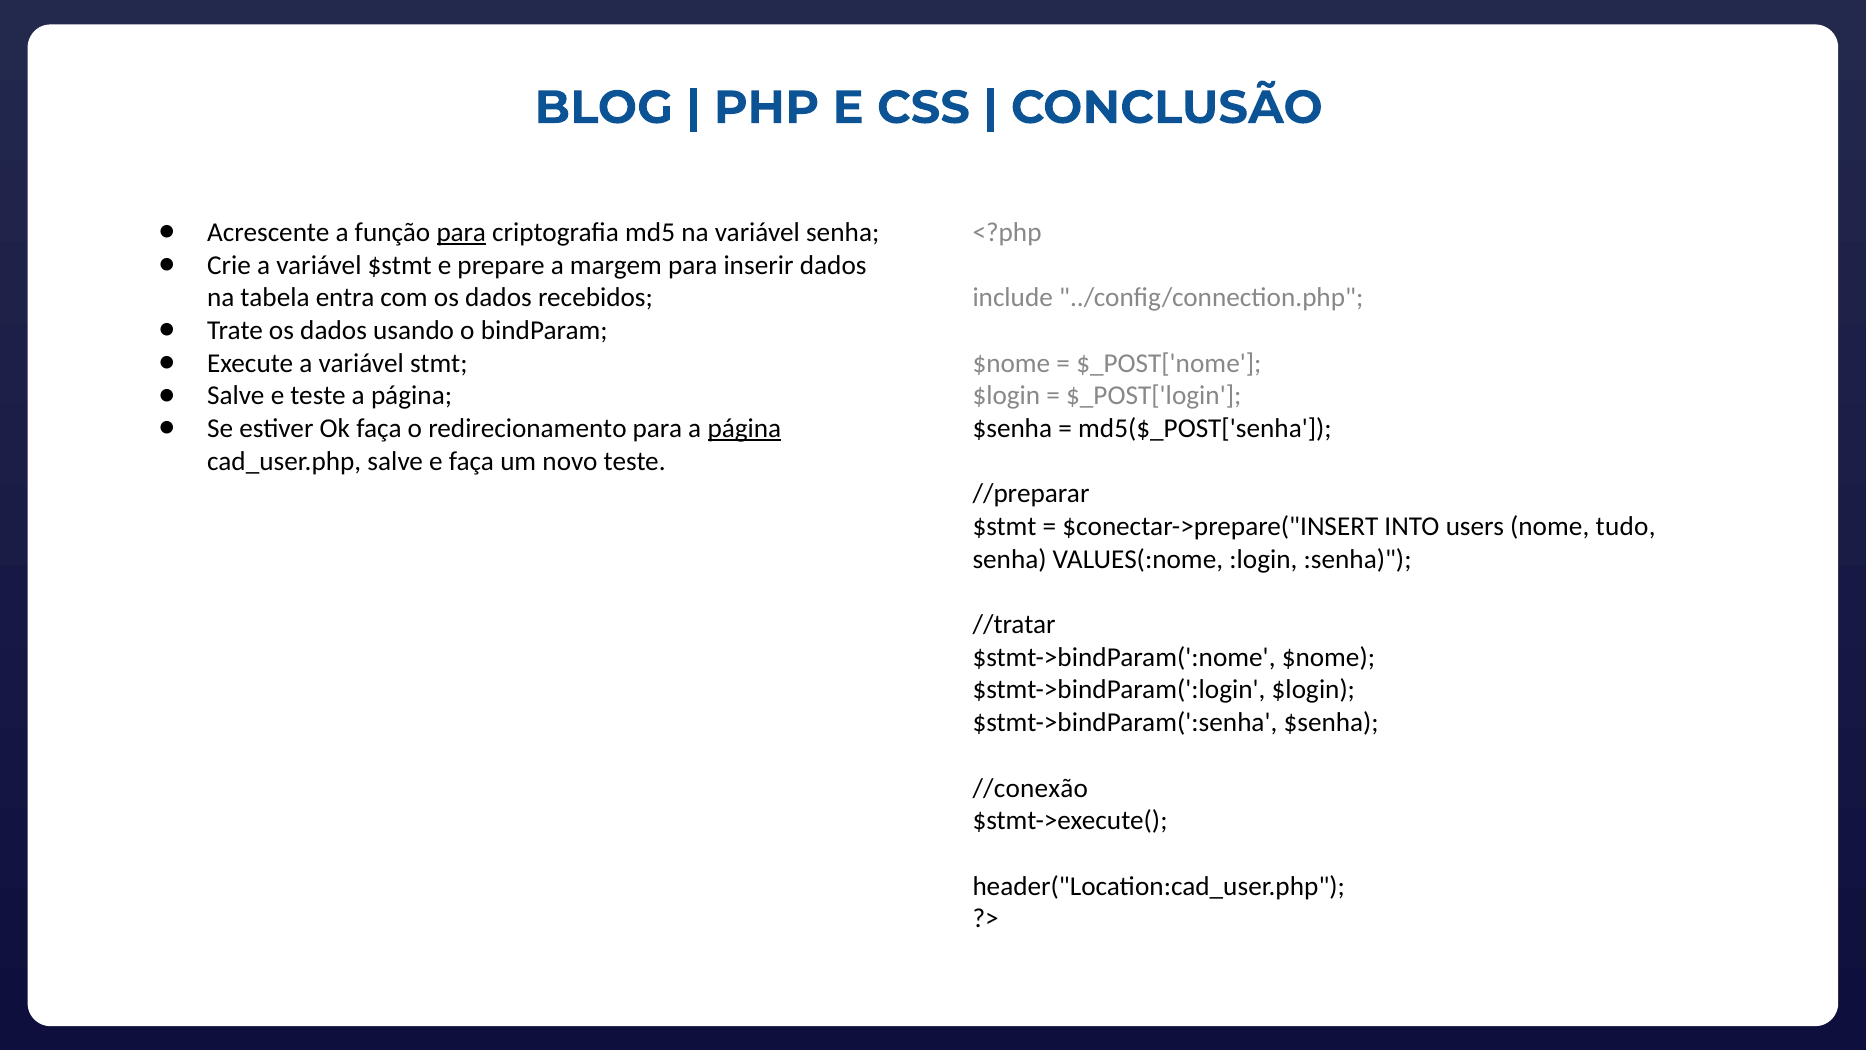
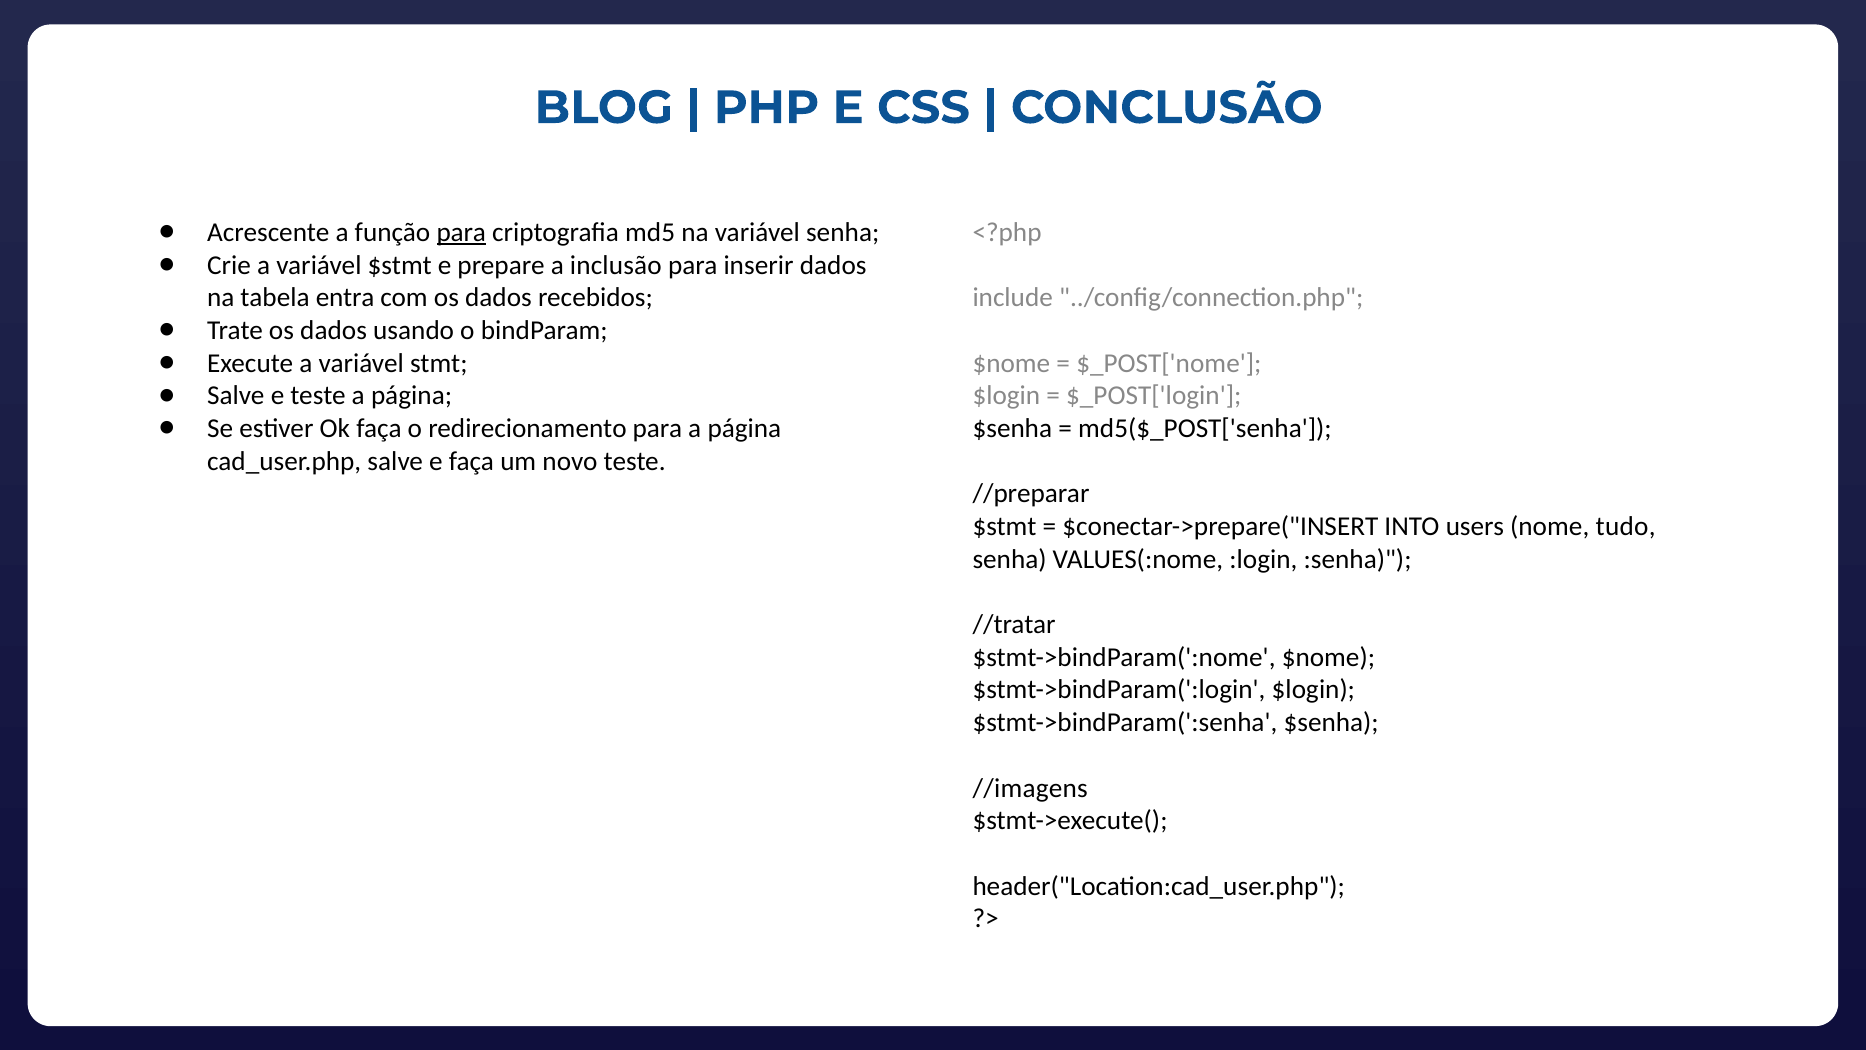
margem: margem -> inclusão
página at (744, 428) underline: present -> none
//conexão: //conexão -> //imagens
